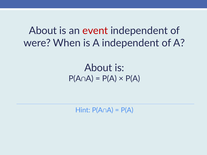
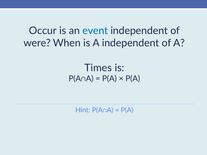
About at (43, 31): About -> Occur
event colour: red -> blue
About at (98, 68): About -> Times
